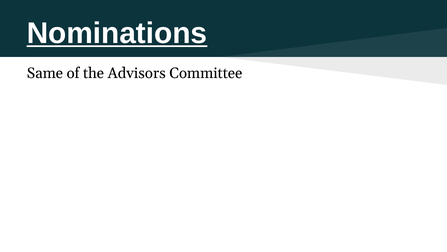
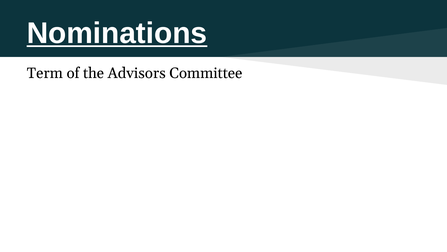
Same: Same -> Term
